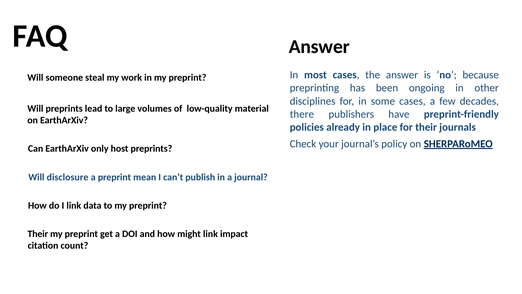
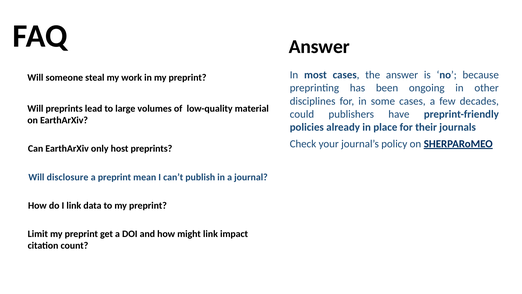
there: there -> could
Their at (38, 234): Their -> Limit
